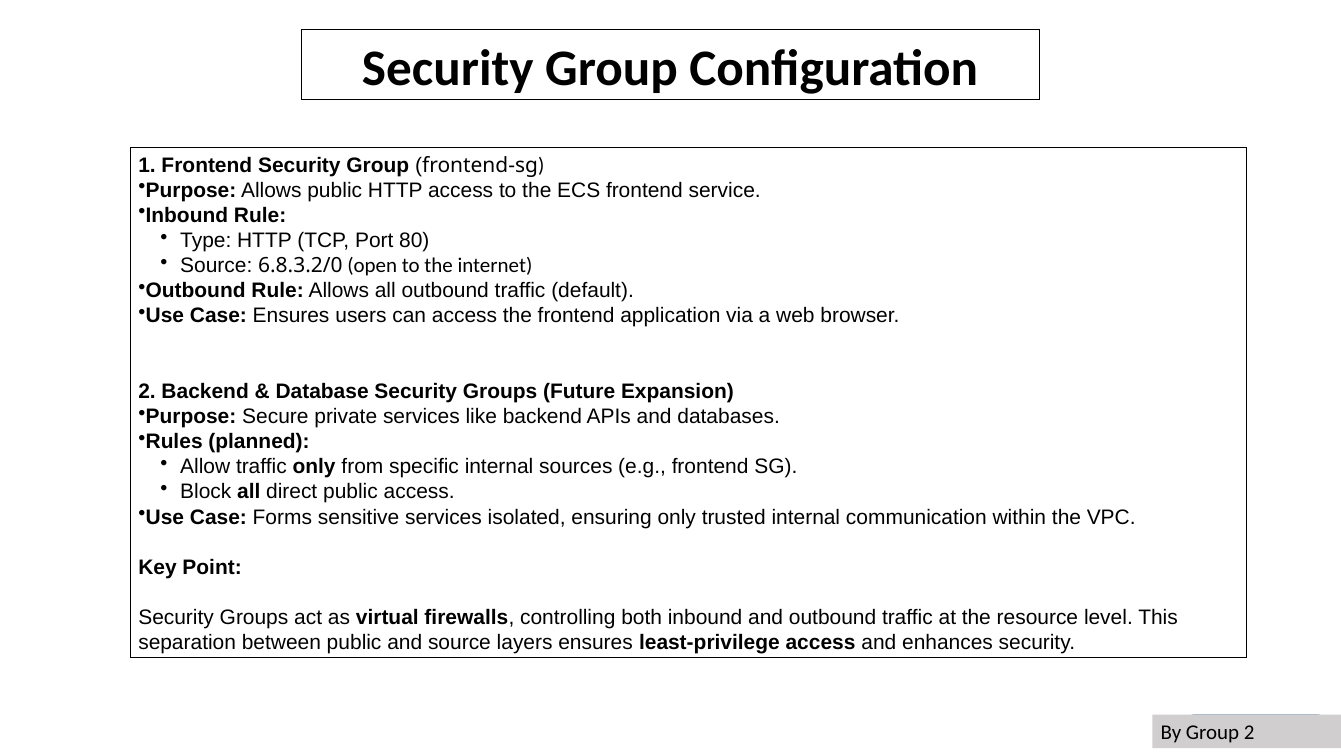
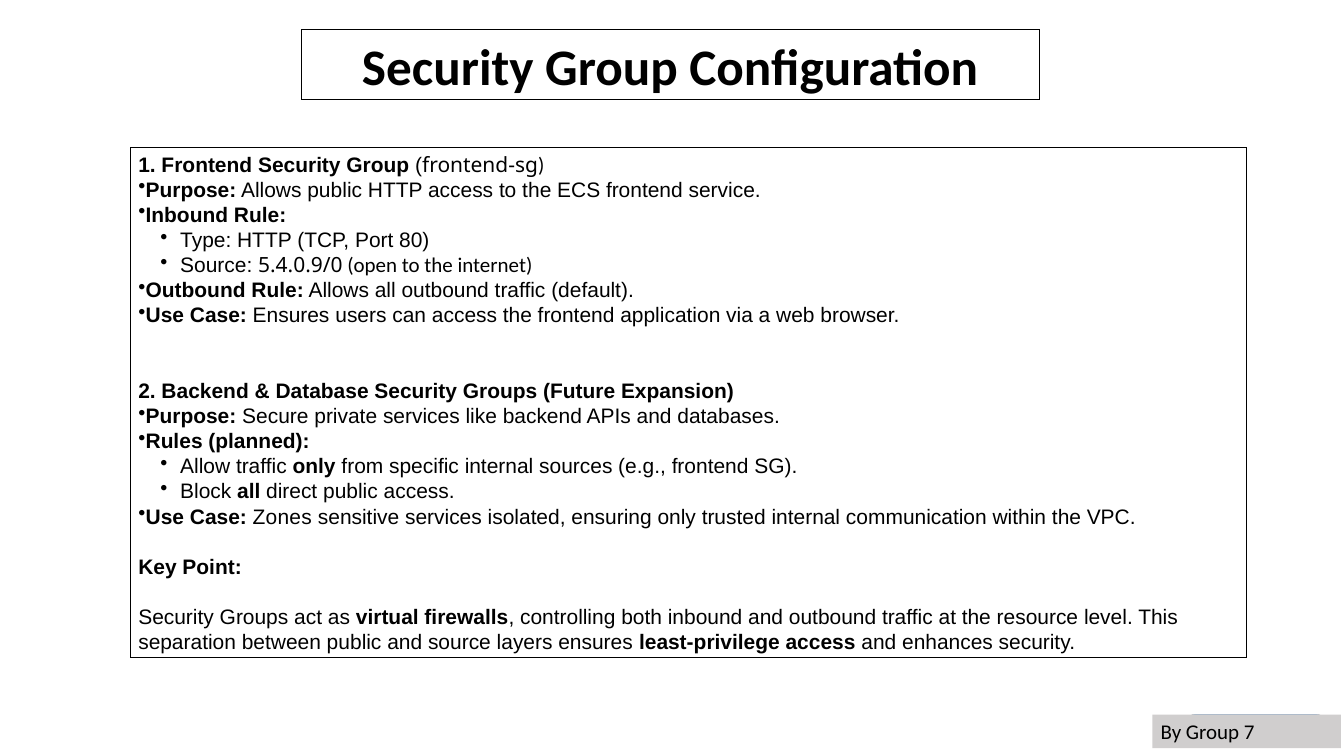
6.8.3.2/0: 6.8.3.2/0 -> 5.4.0.9/0
Forms: Forms -> Zones
Group 2: 2 -> 7
